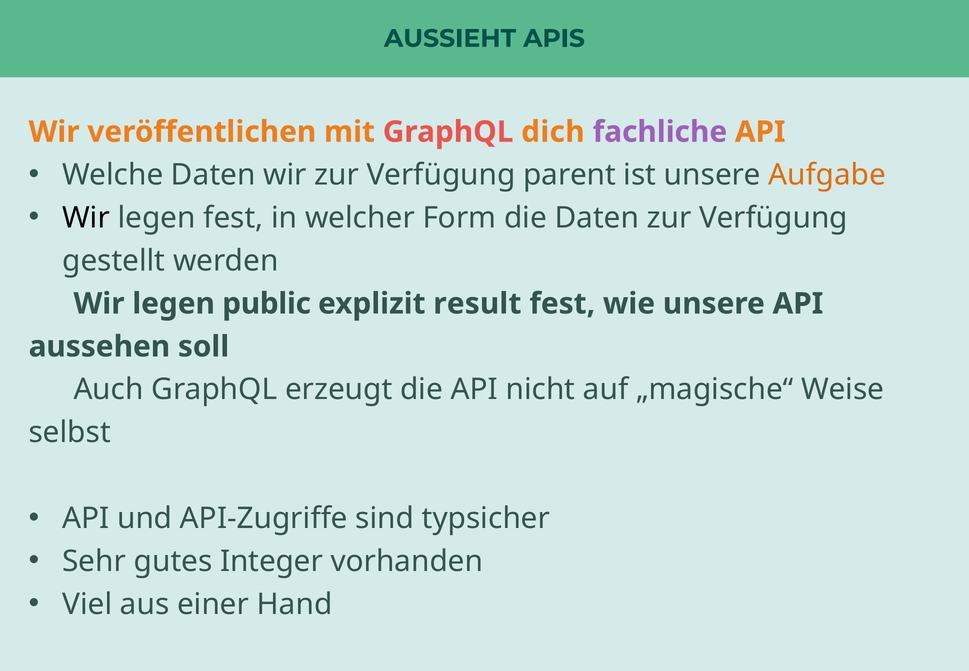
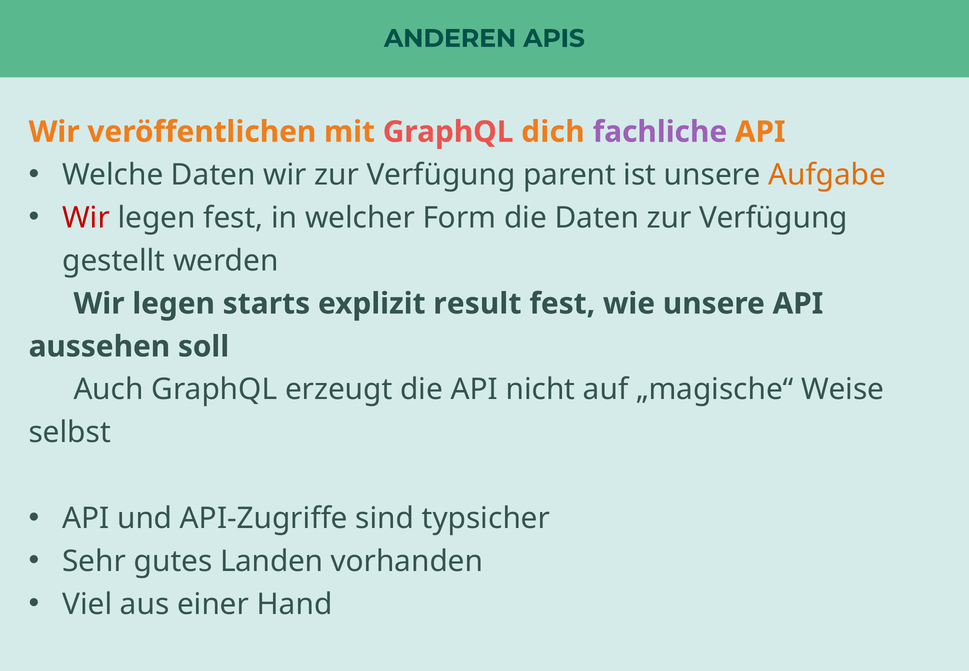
AUSSIEHT: AUSSIEHT -> ANDEREN
Wir at (86, 218) colour: black -> red
public: public -> starts
Integer: Integer -> Landen
